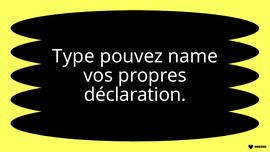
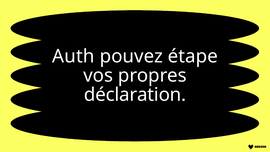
Type: Type -> Auth
name: name -> étape
